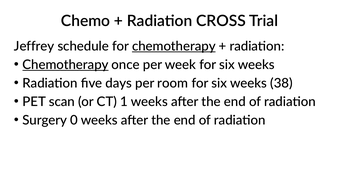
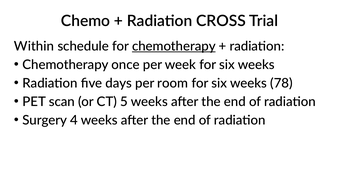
Jeffrey: Jeffrey -> Within
Chemotherapy at (65, 65) underline: present -> none
38: 38 -> 78
1: 1 -> 5
0: 0 -> 4
